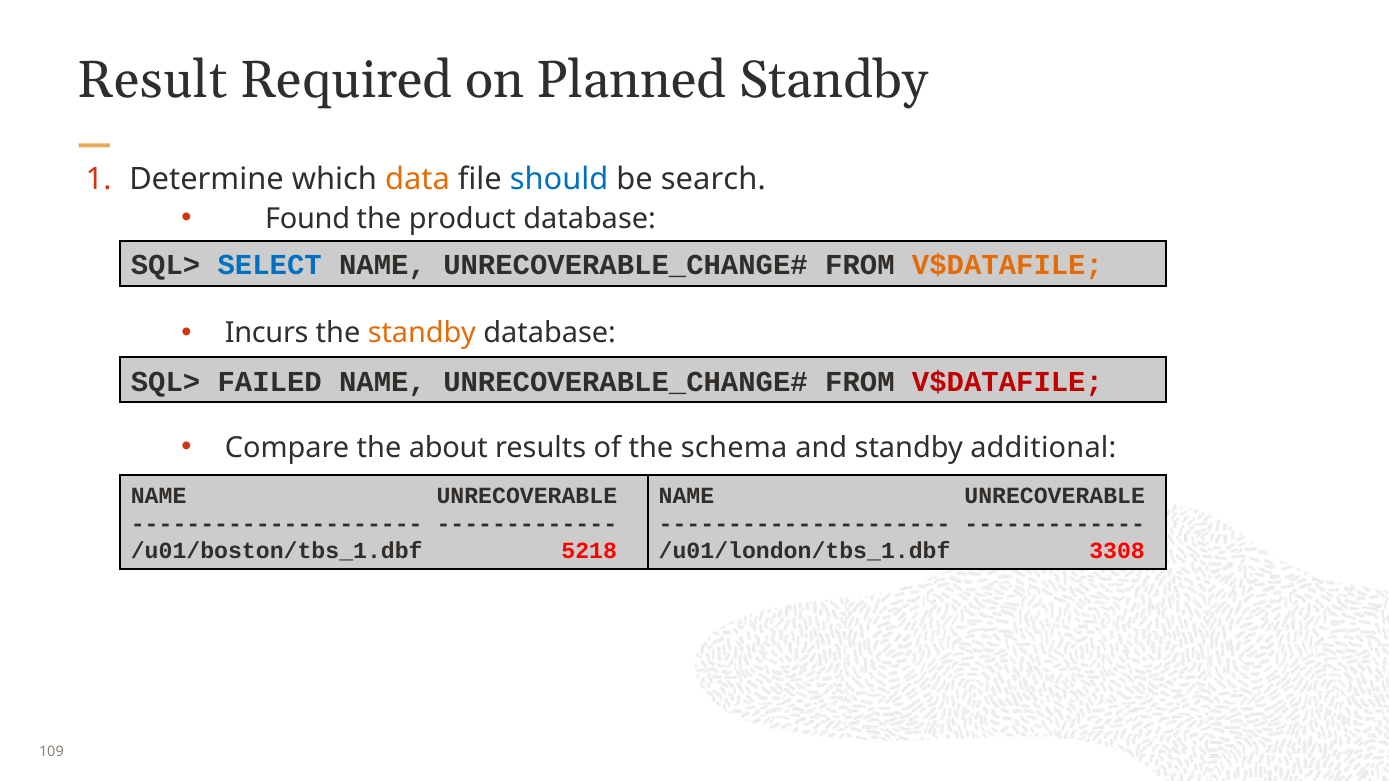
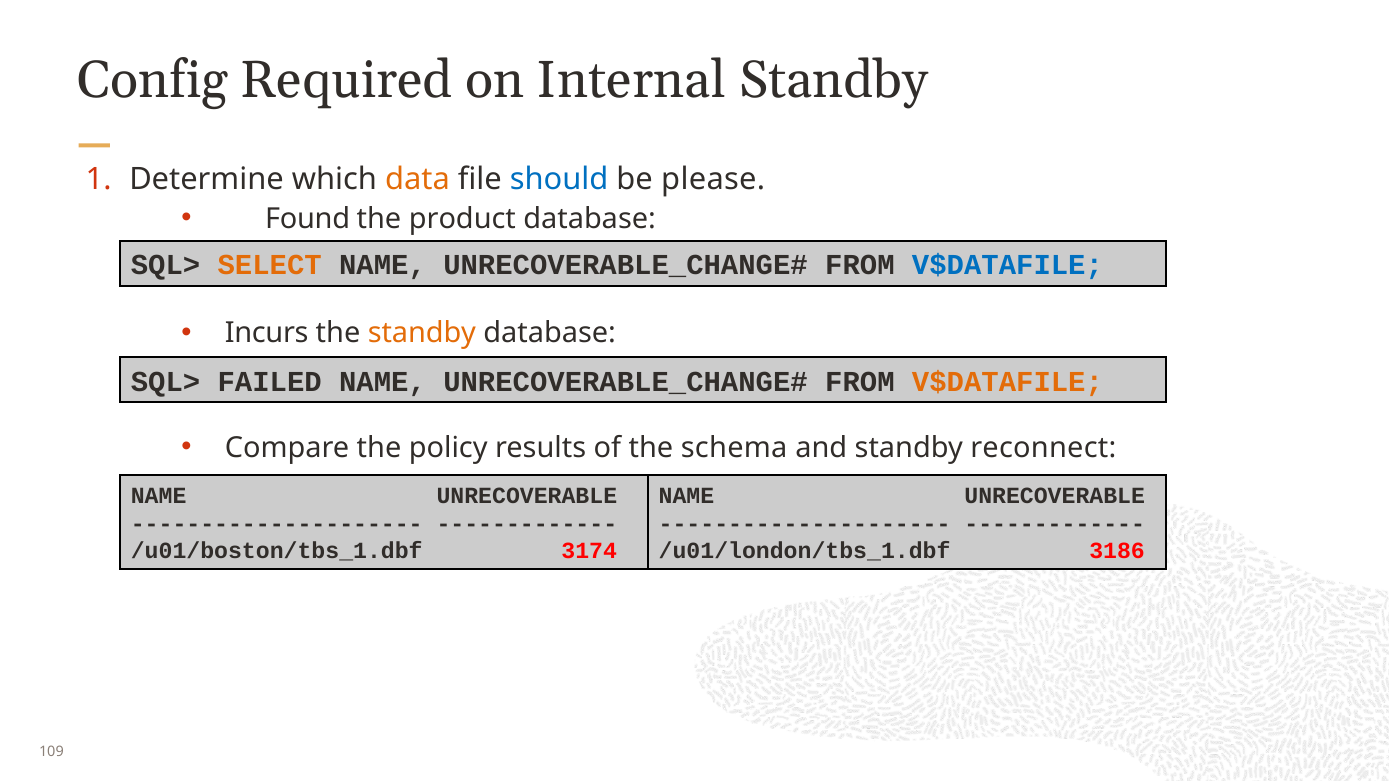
Result: Result -> Config
Planned: Planned -> Internal
search: search -> please
SELECT colour: blue -> orange
V$DATAFILE at (1007, 265) colour: orange -> blue
V$DATAFILE at (1007, 382) colour: red -> orange
about: about -> policy
additional: additional -> reconnect
5218: 5218 -> 3174
3308: 3308 -> 3186
